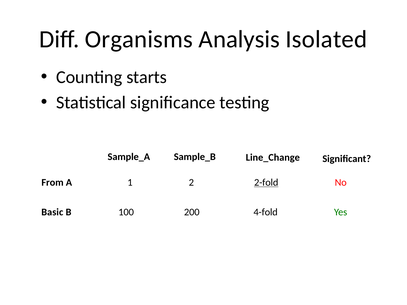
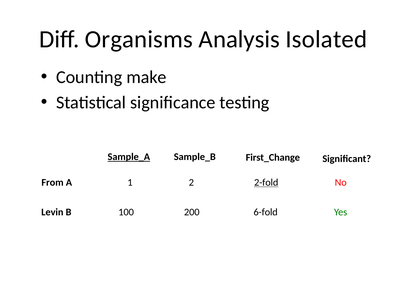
starts: starts -> make
Sample_A underline: none -> present
Line_Change: Line_Change -> First_Change
Basic: Basic -> Levin
4-fold: 4-fold -> 6-fold
